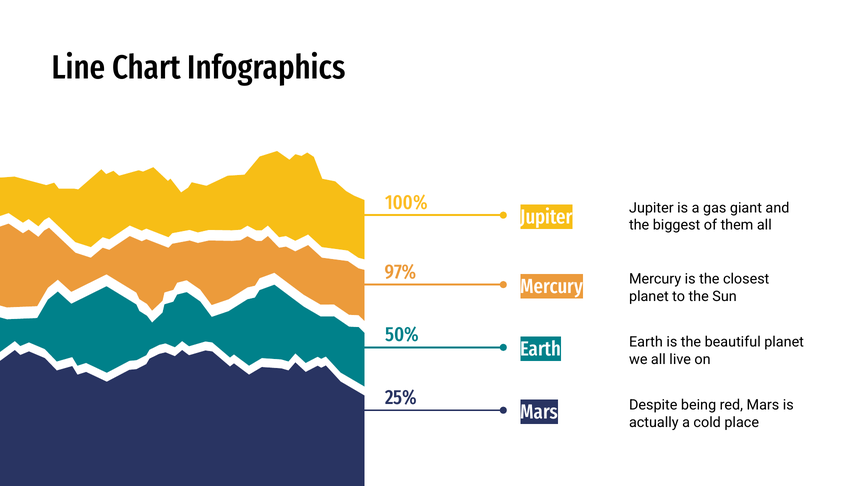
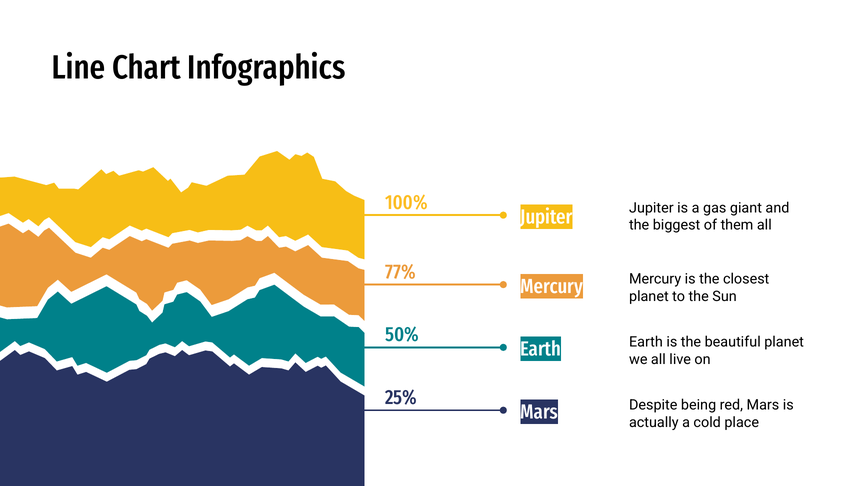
97%: 97% -> 77%
